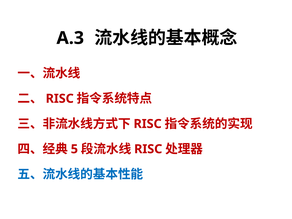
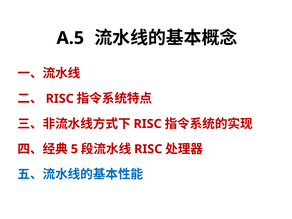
A.3: A.3 -> A.5
